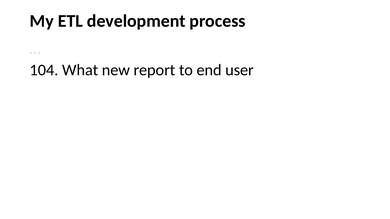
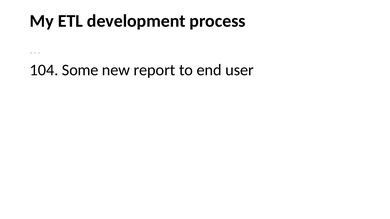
What: What -> Some
